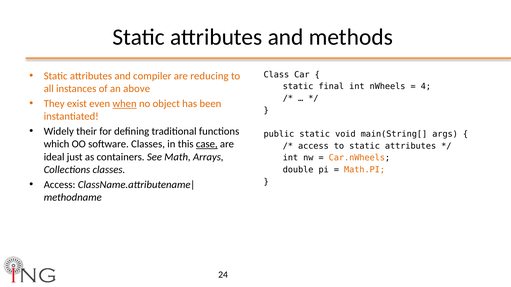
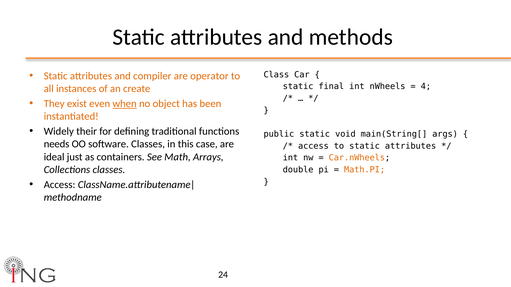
reducing: reducing -> operator
above: above -> create
which: which -> needs
case underline: present -> none
